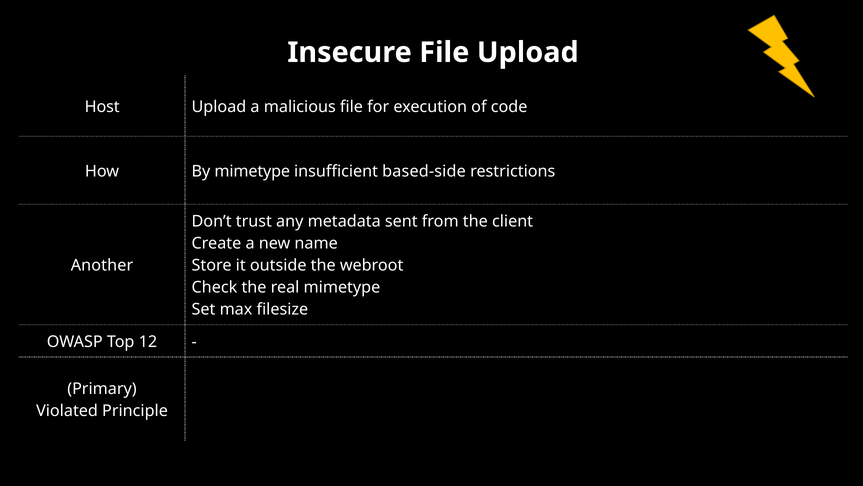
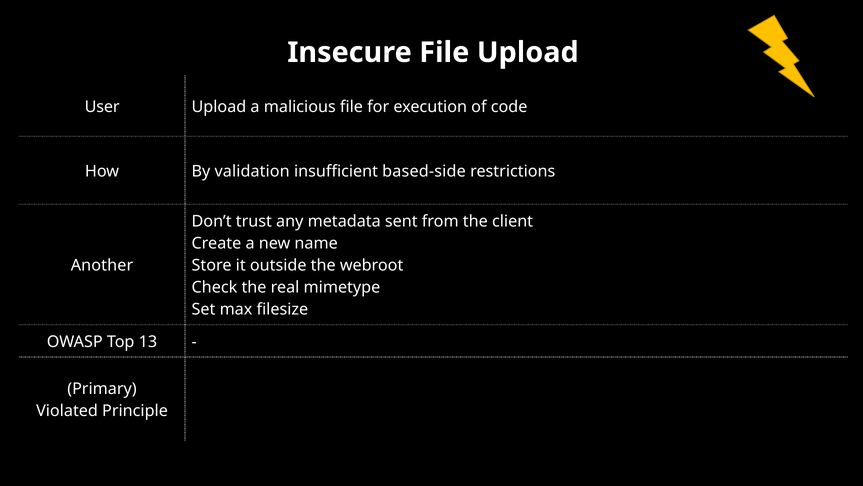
Host: Host -> User
By mimetype: mimetype -> validation
12: 12 -> 13
